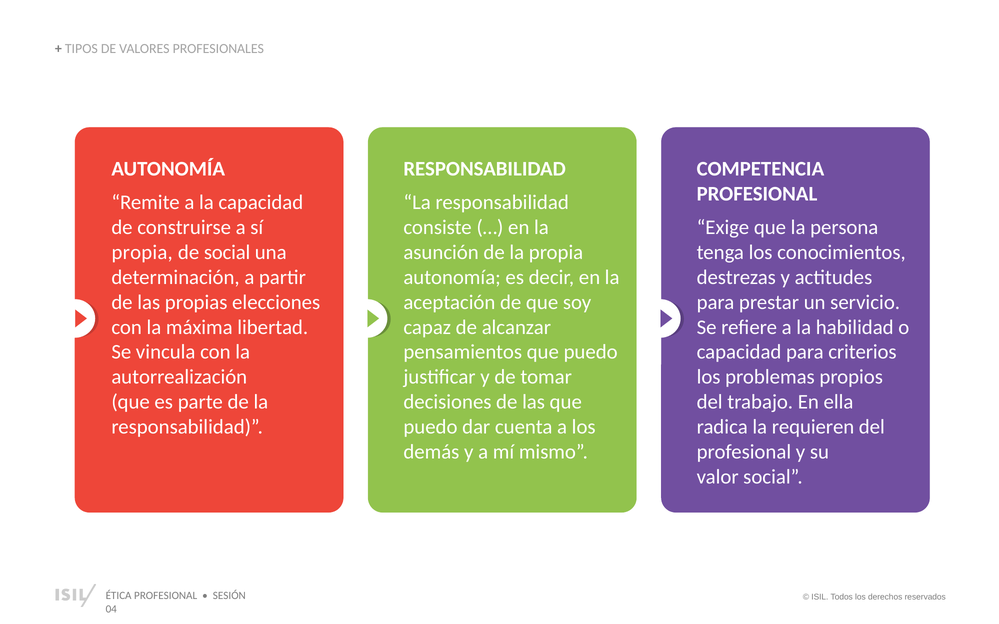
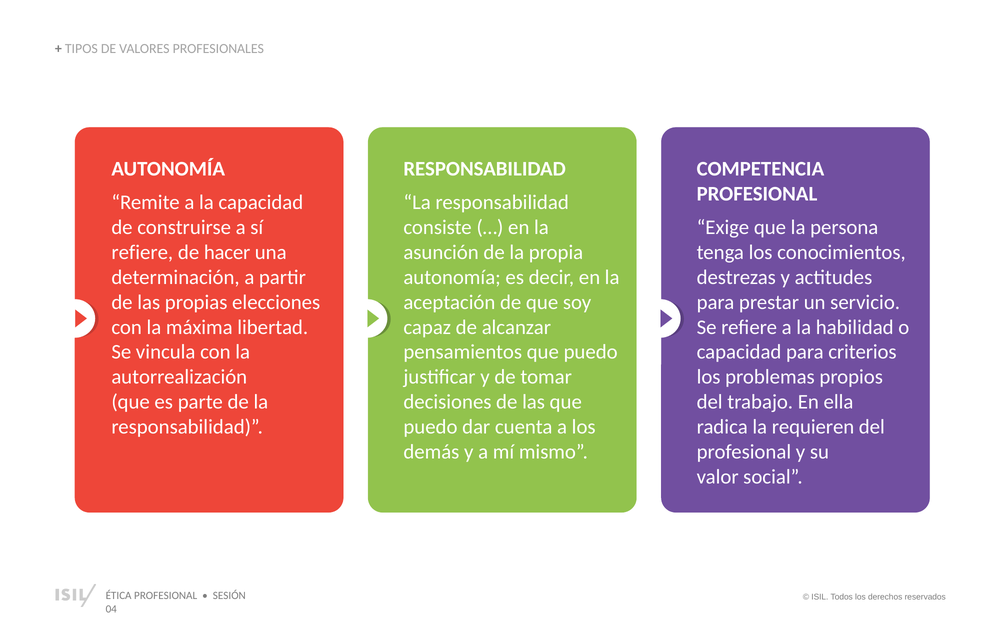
propia at (142, 252): propia -> refiere
de social: social -> hacer
